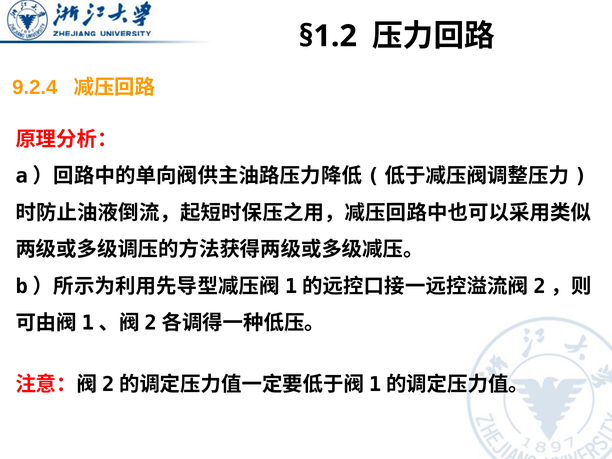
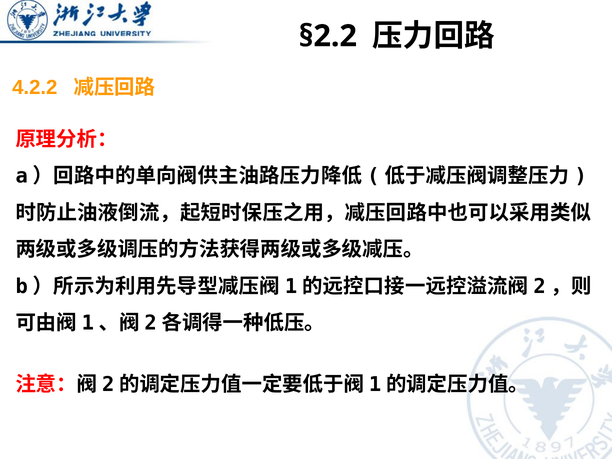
§1.2: §1.2 -> §2.2
9.2.4: 9.2.4 -> 4.2.2
